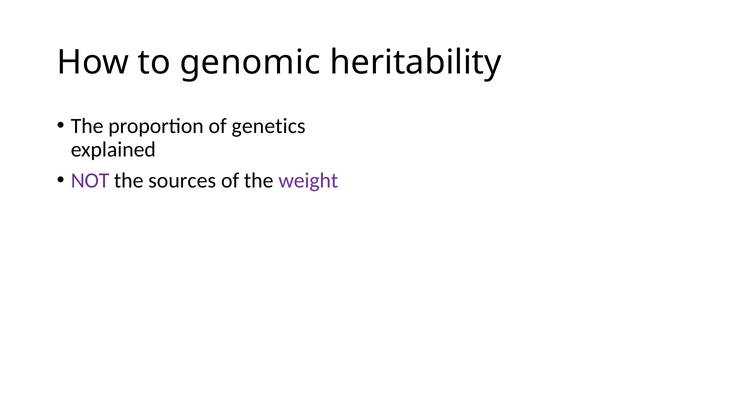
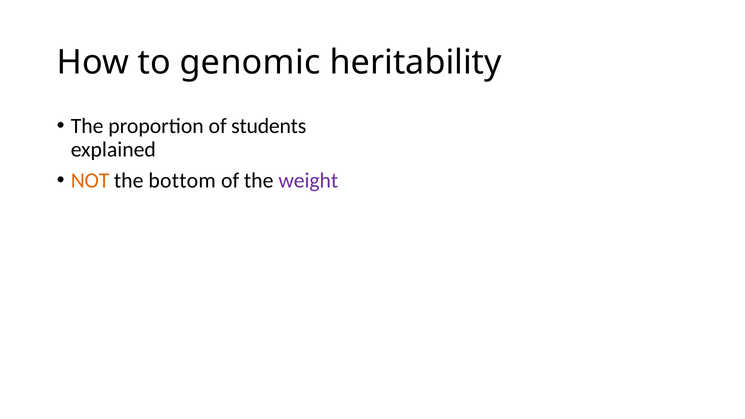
genetics: genetics -> students
NOT colour: purple -> orange
sources: sources -> bottom
